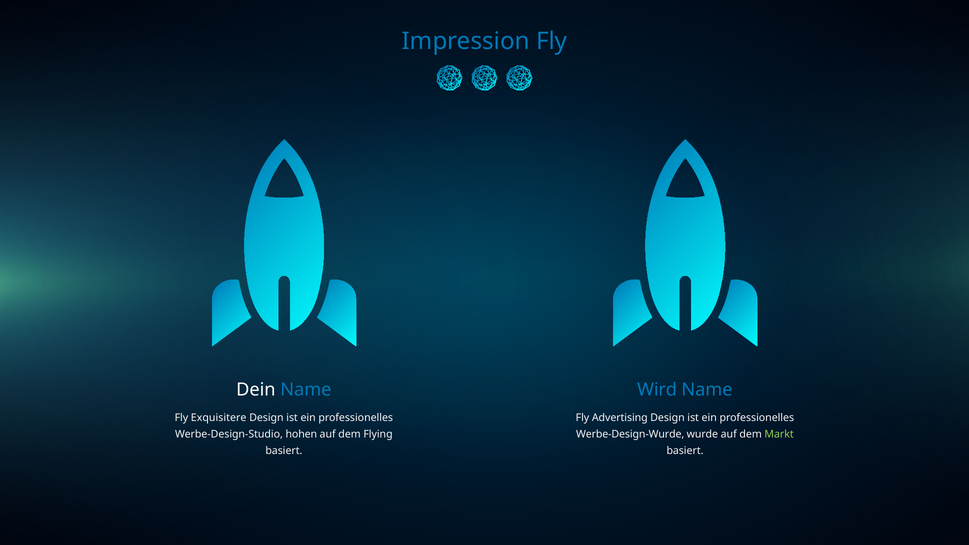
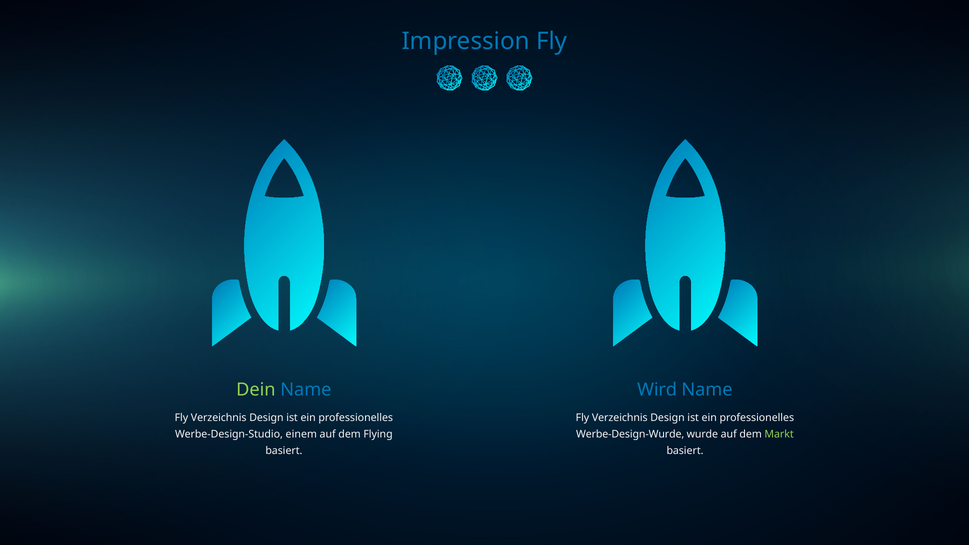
Dein colour: white -> light green
Exquisitere at (219, 418): Exquisitere -> Verzeichnis
Advertising at (620, 418): Advertising -> Verzeichnis
hohen: hohen -> einem
